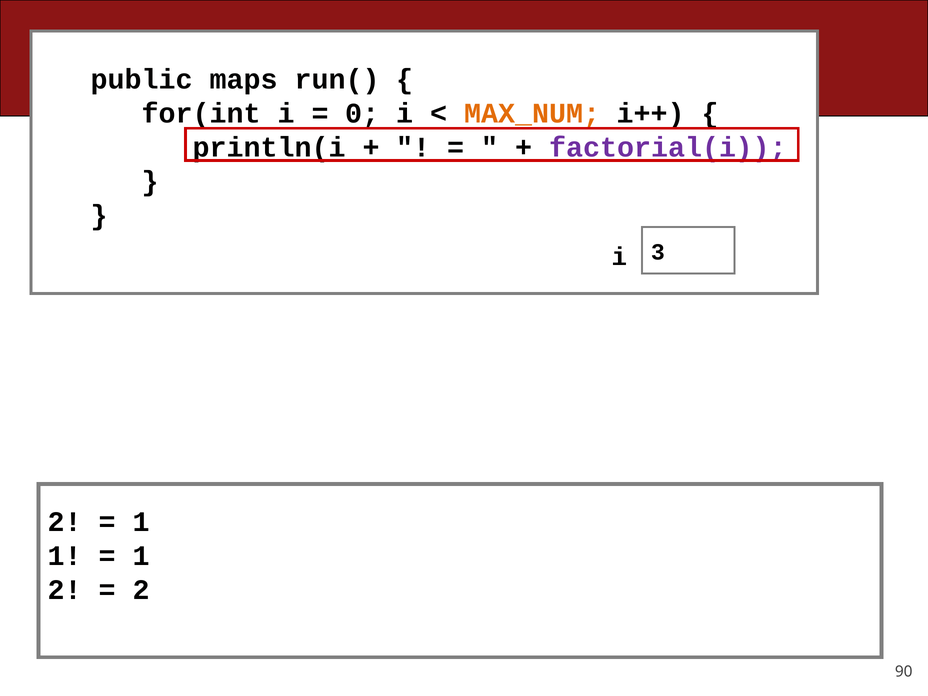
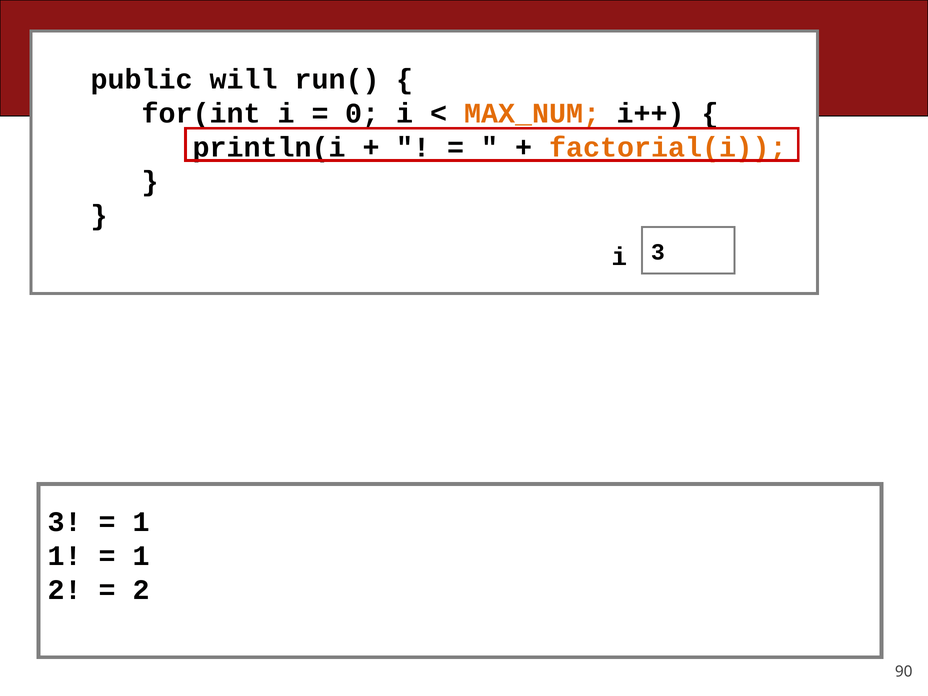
maps: maps -> will
factorial(i colour: purple -> orange
2 at (65, 522): 2 -> 3
